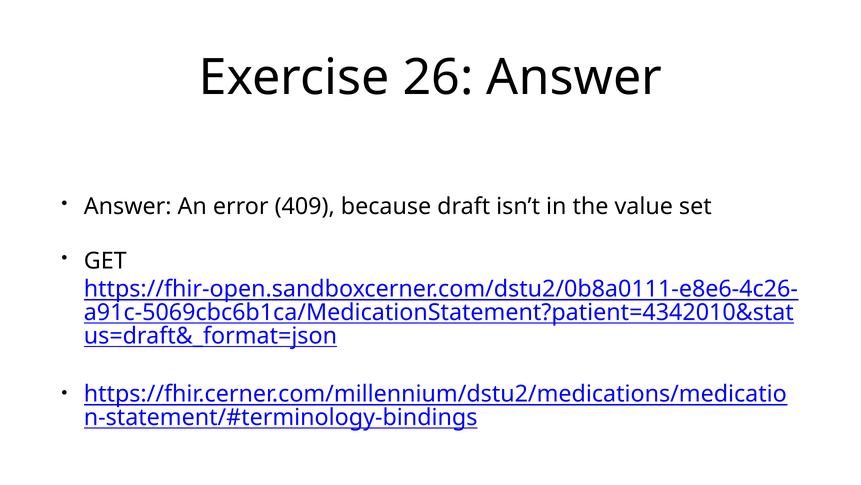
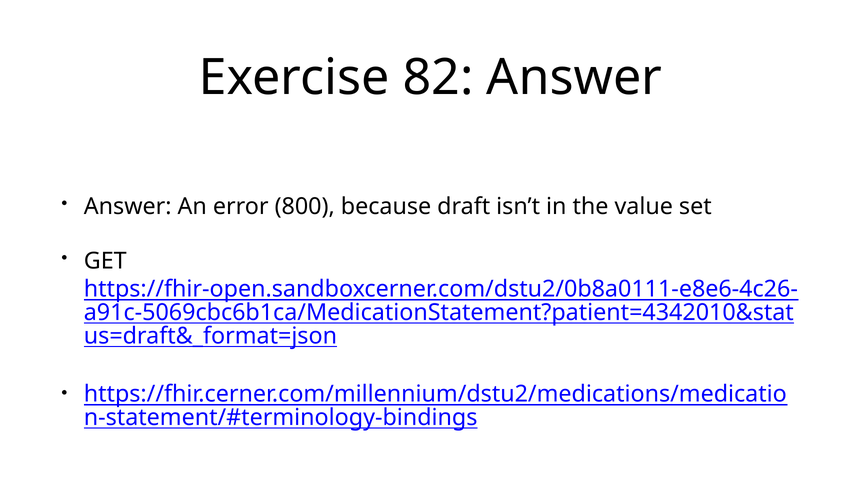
26: 26 -> 82
409: 409 -> 800
